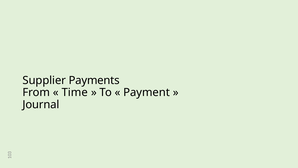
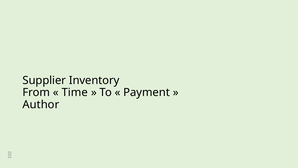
Payments: Payments -> Inventory
Journal: Journal -> Author
